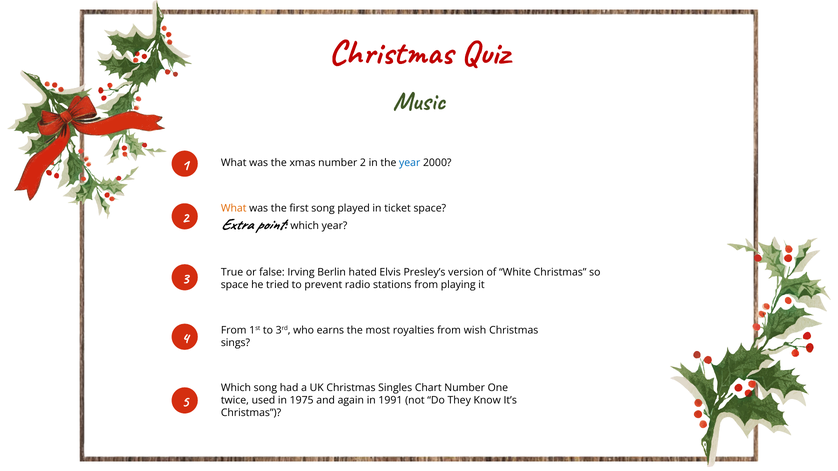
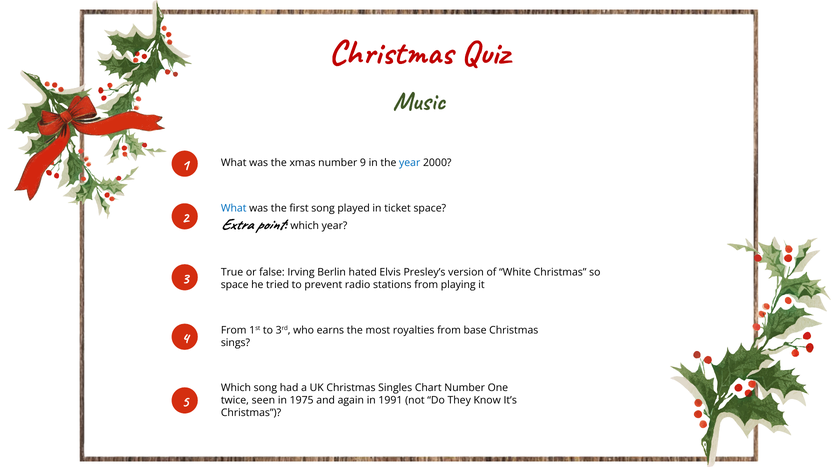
number 2: 2 -> 9
What at (234, 208) colour: orange -> blue
wish: wish -> base
used: used -> seen
